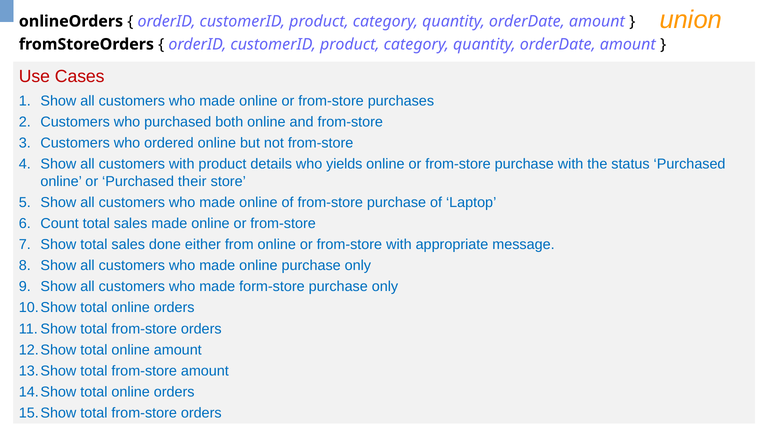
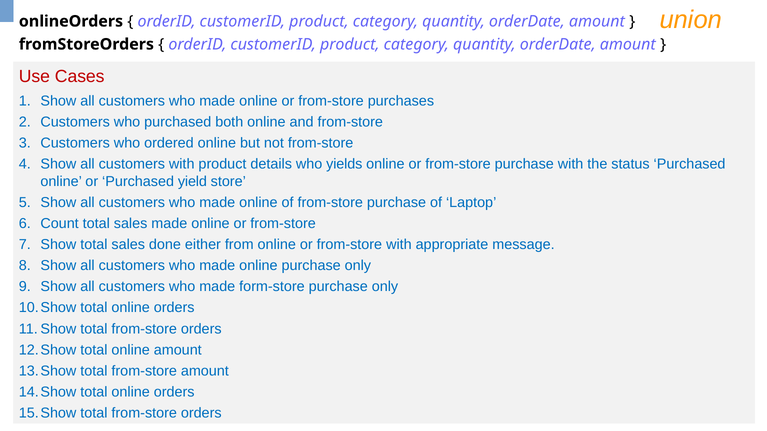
their: their -> yield
